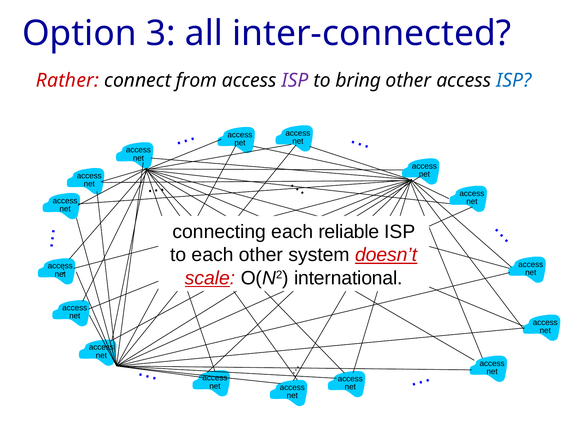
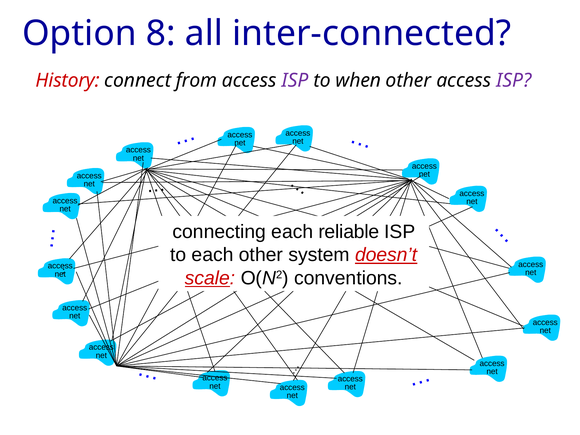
3: 3 -> 8
Rather: Rather -> History
bring: bring -> when
ISP at (514, 80) colour: blue -> purple
international: international -> conventions
